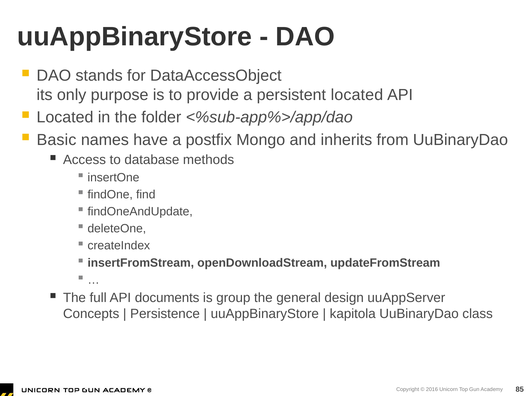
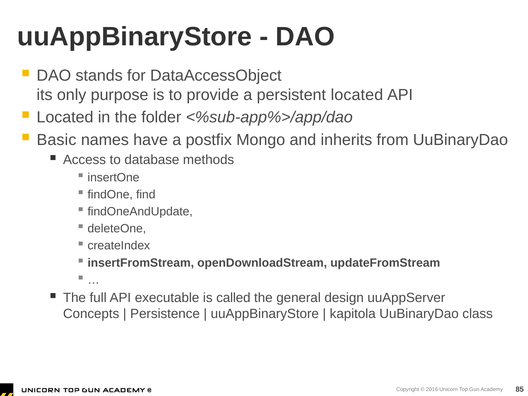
documents: documents -> executable
group: group -> called
